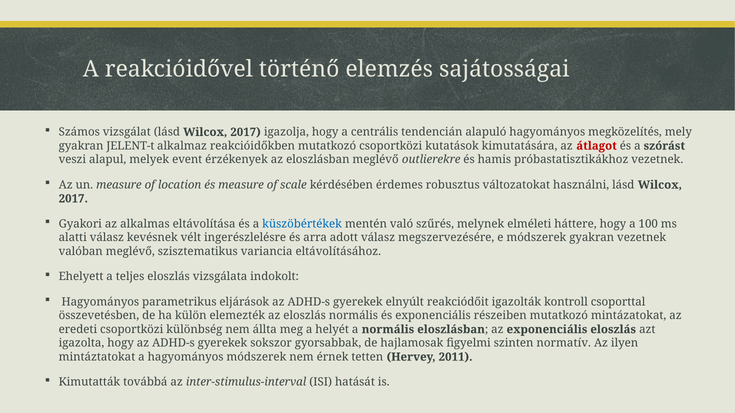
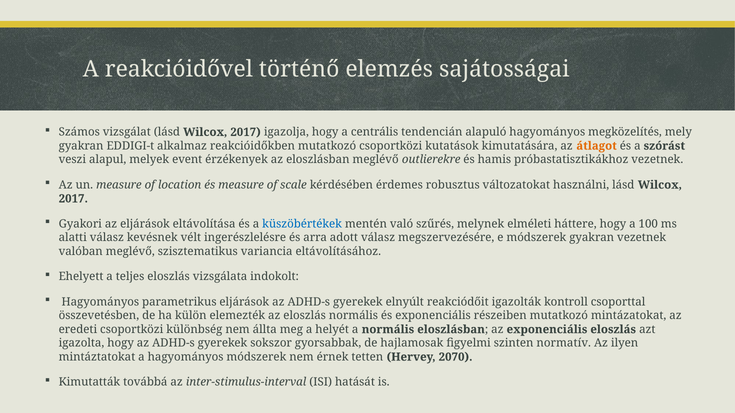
JELENT-t: JELENT-t -> EDDIGI-t
átlagot colour: red -> orange
az alkalmas: alkalmas -> eljárások
2011: 2011 -> 2070
